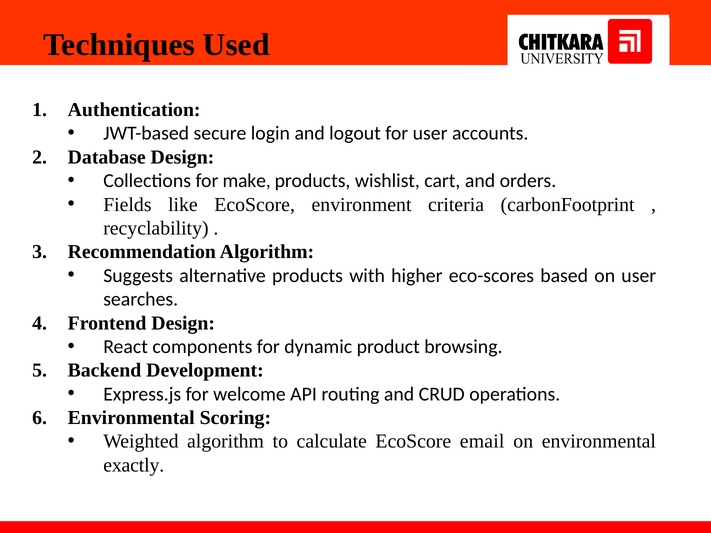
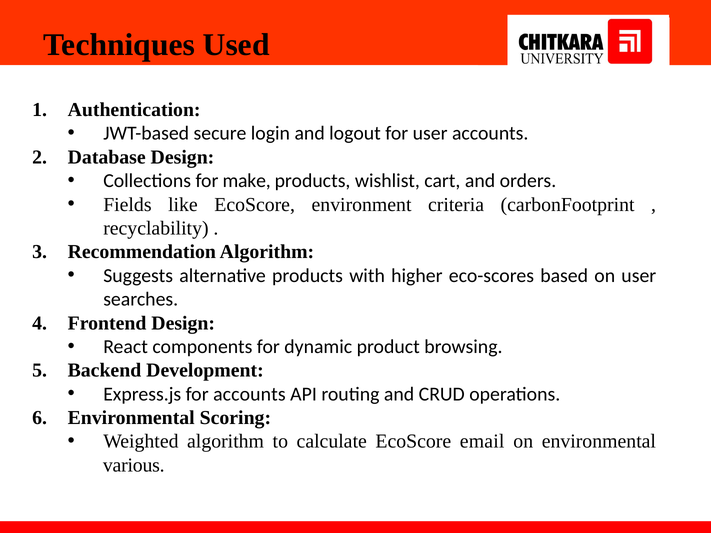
for welcome: welcome -> accounts
exactly: exactly -> various
